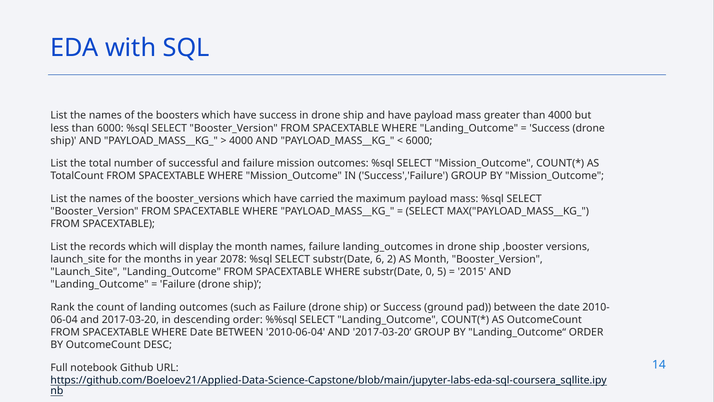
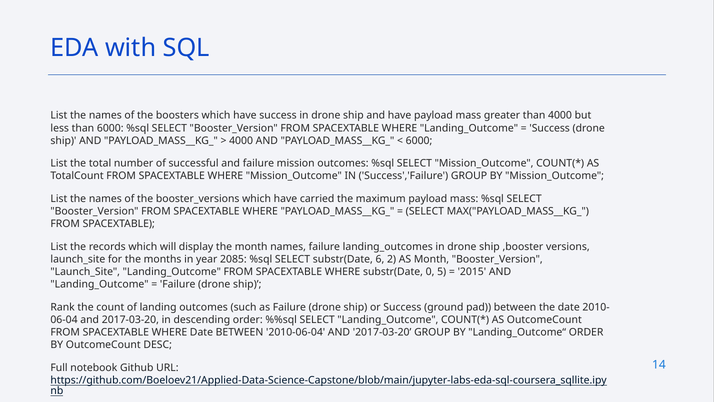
2078: 2078 -> 2085
